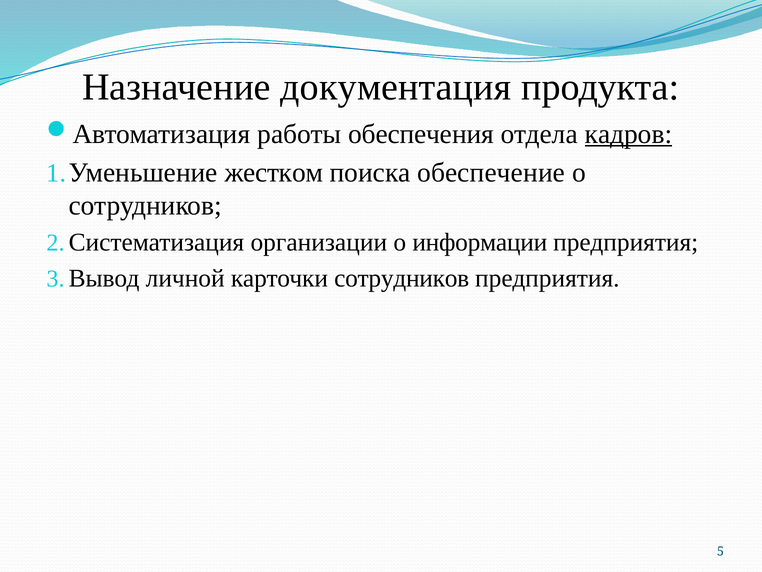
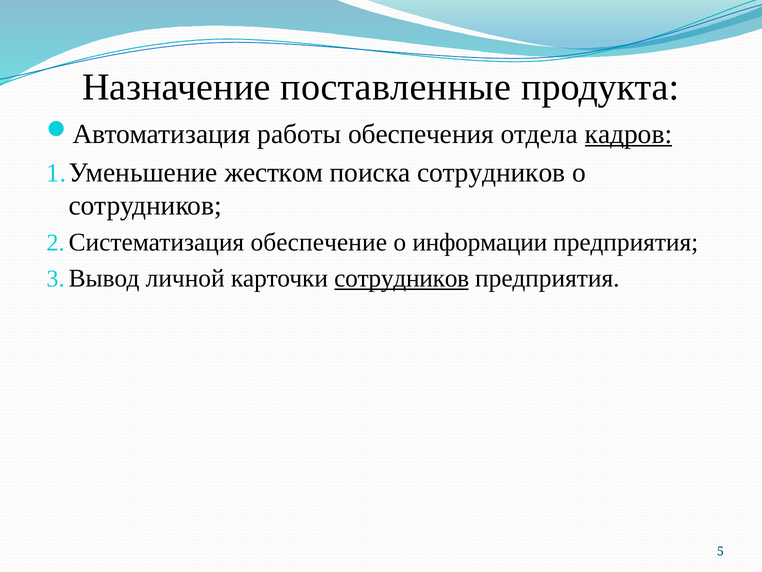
документация: документация -> поставленные
поиска обеспечение: обеспечение -> сотрудников
организации: организации -> обеспечение
сотрудников at (402, 278) underline: none -> present
